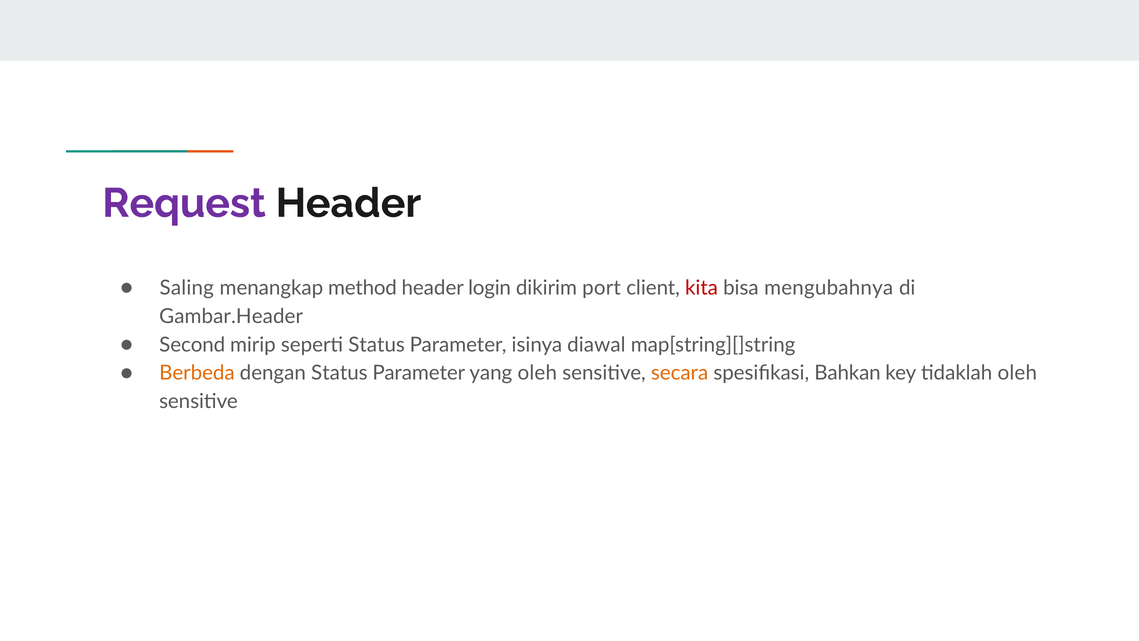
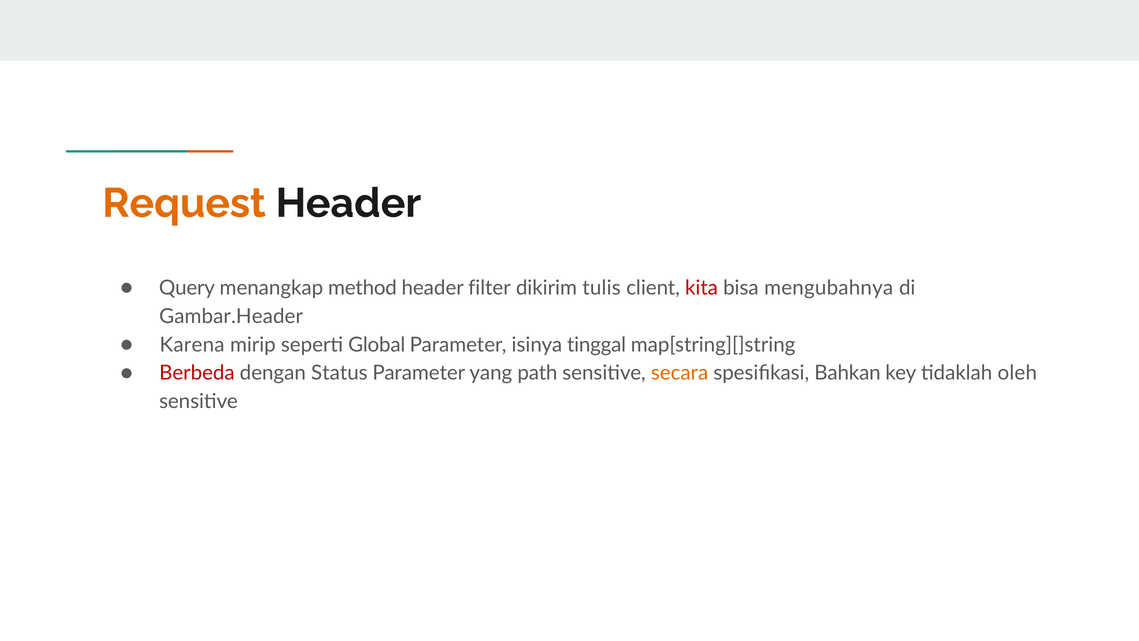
Request colour: purple -> orange
Saling: Saling -> Query
login: login -> filter
port: port -> tulis
Second: Second -> Karena
seperti Status: Status -> Global
diawal: diawal -> tinggal
Berbeda colour: orange -> red
yang oleh: oleh -> path
